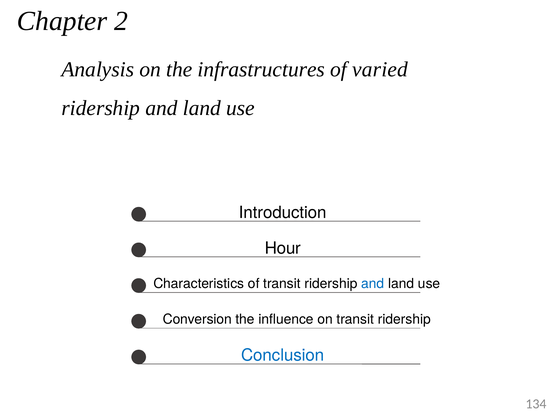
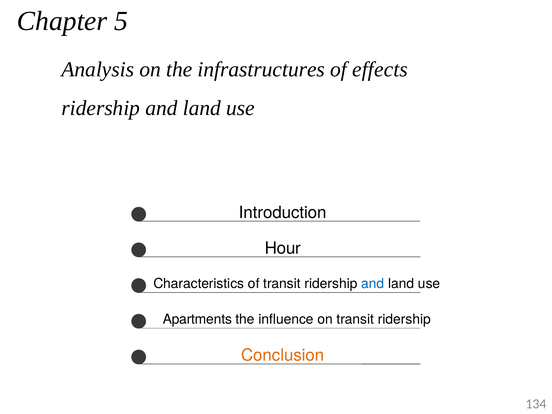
2: 2 -> 5
varied: varied -> effects
Conversion: Conversion -> Apartments
Conclusion colour: blue -> orange
